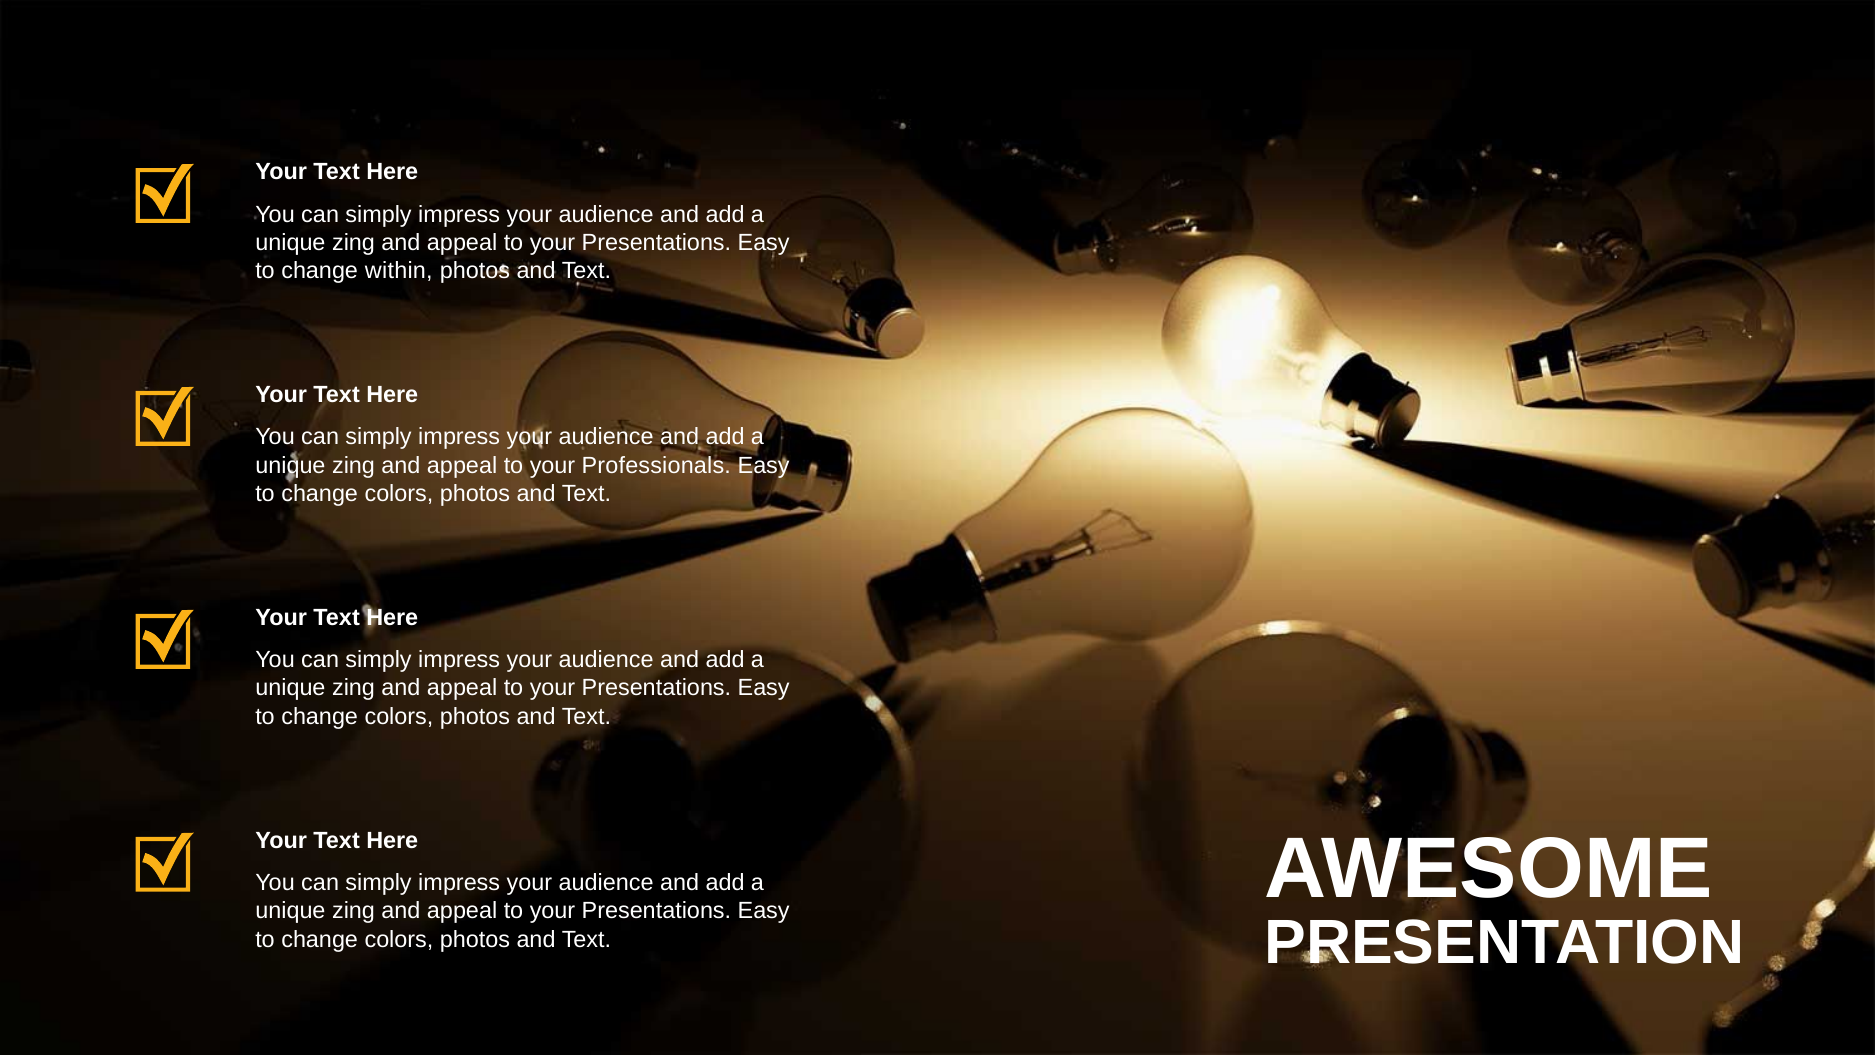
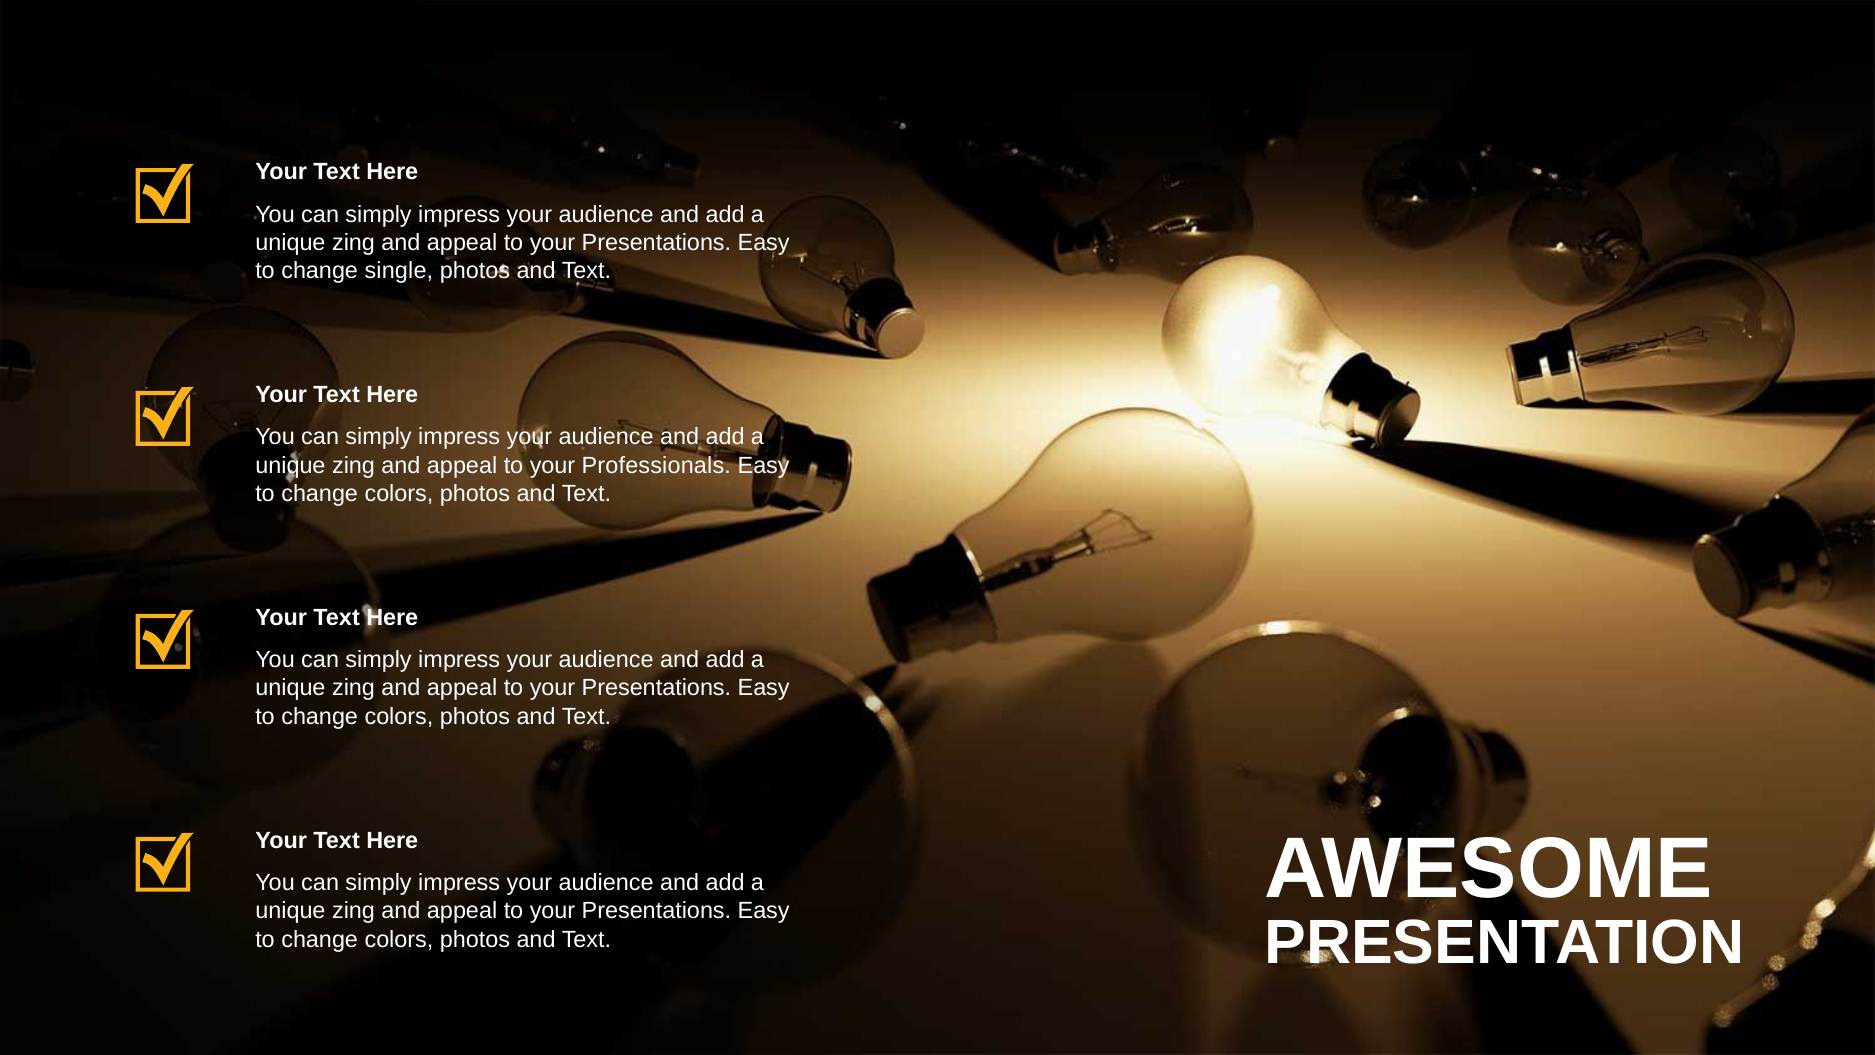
within: within -> single
